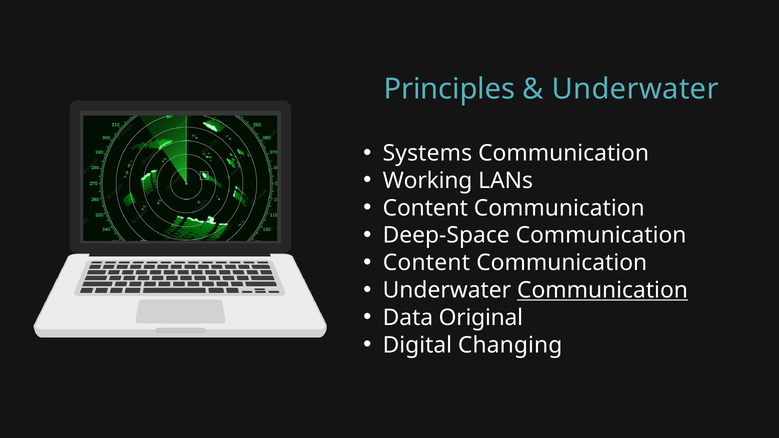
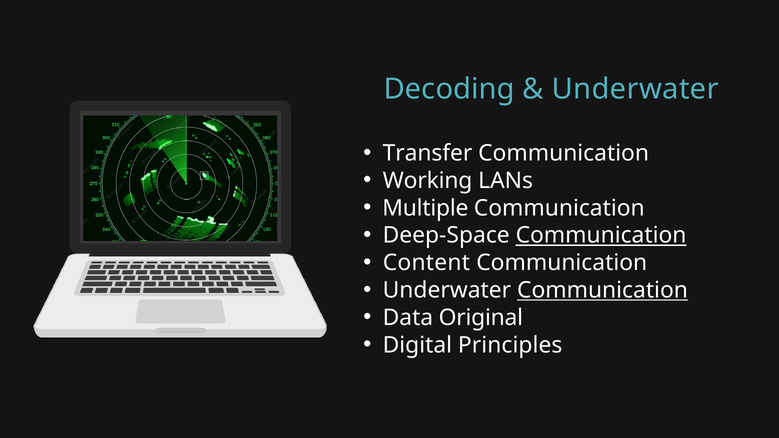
Principles: Principles -> Decoding
Systems: Systems -> Transfer
Content at (425, 208): Content -> Multiple
Communication at (601, 236) underline: none -> present
Changing: Changing -> Principles
